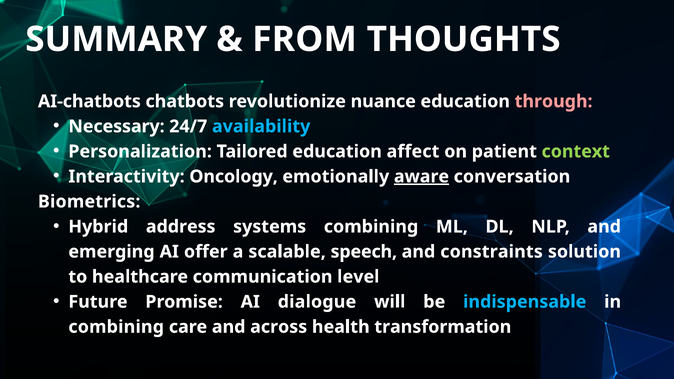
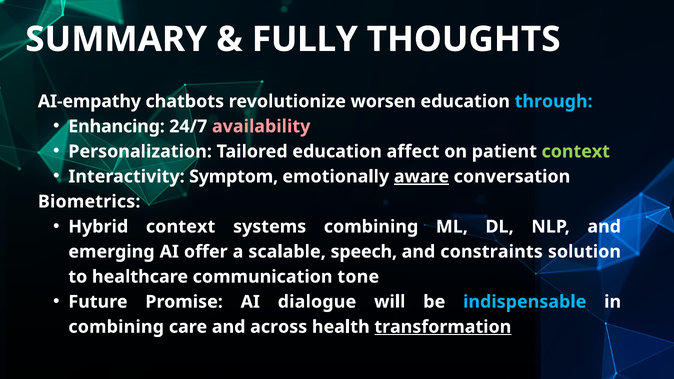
FROM: FROM -> FULLY
AI-chatbots: AI-chatbots -> AI-empathy
nuance: nuance -> worsen
through colour: pink -> light blue
Necessary: Necessary -> Enhancing
availability colour: light blue -> pink
Oncology: Oncology -> Symptom
Hybrid address: address -> context
level: level -> tone
transformation underline: none -> present
